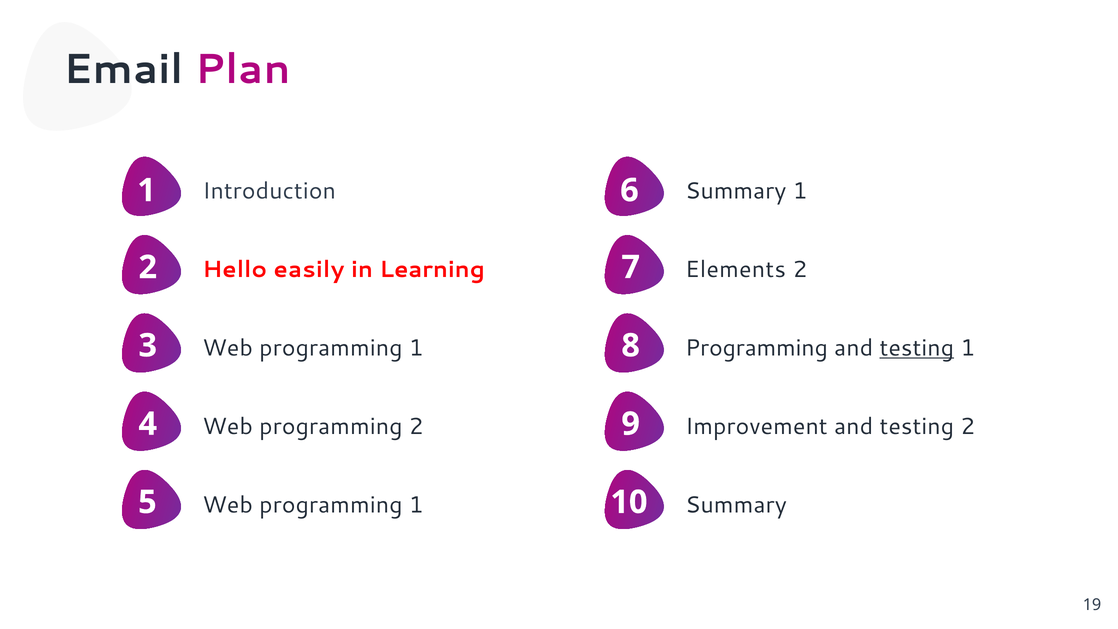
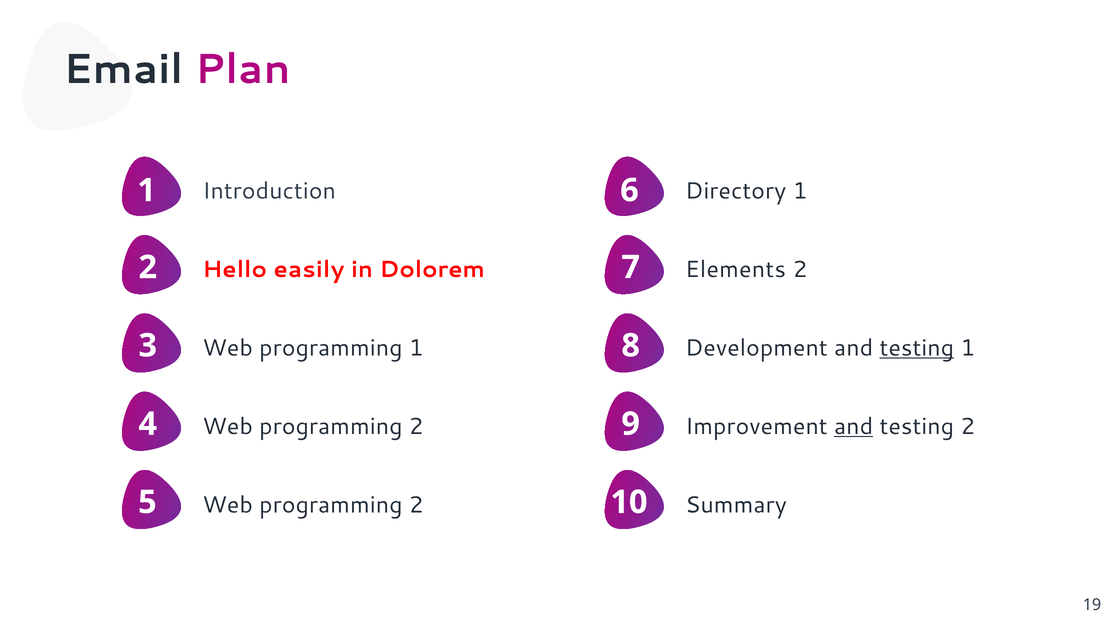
6 Summary: Summary -> Directory
Learning: Learning -> Dolorem
Programming at (756, 348): Programming -> Development
and at (854, 426) underline: none -> present
1 at (416, 505): 1 -> 2
